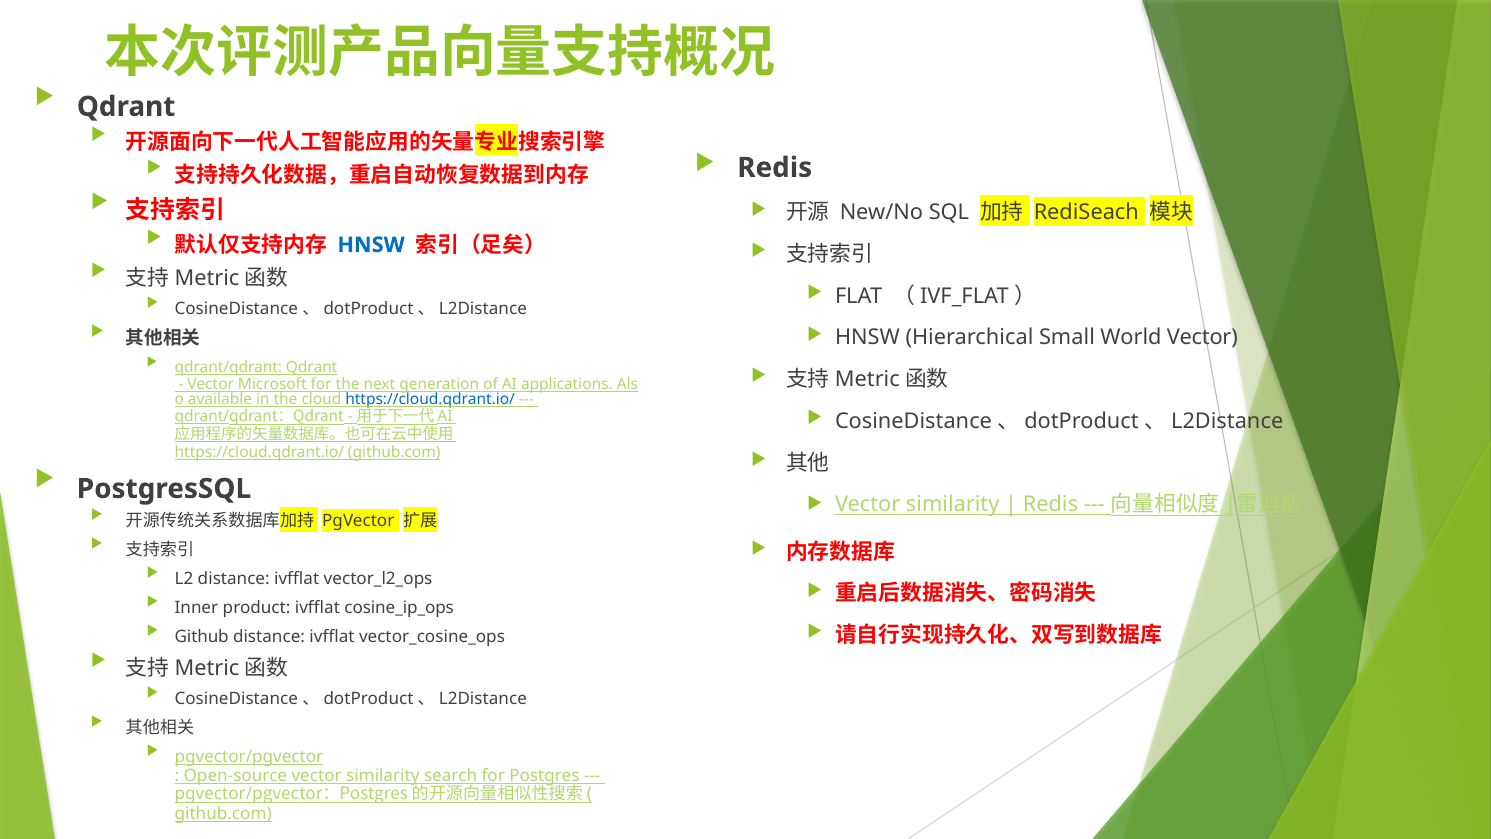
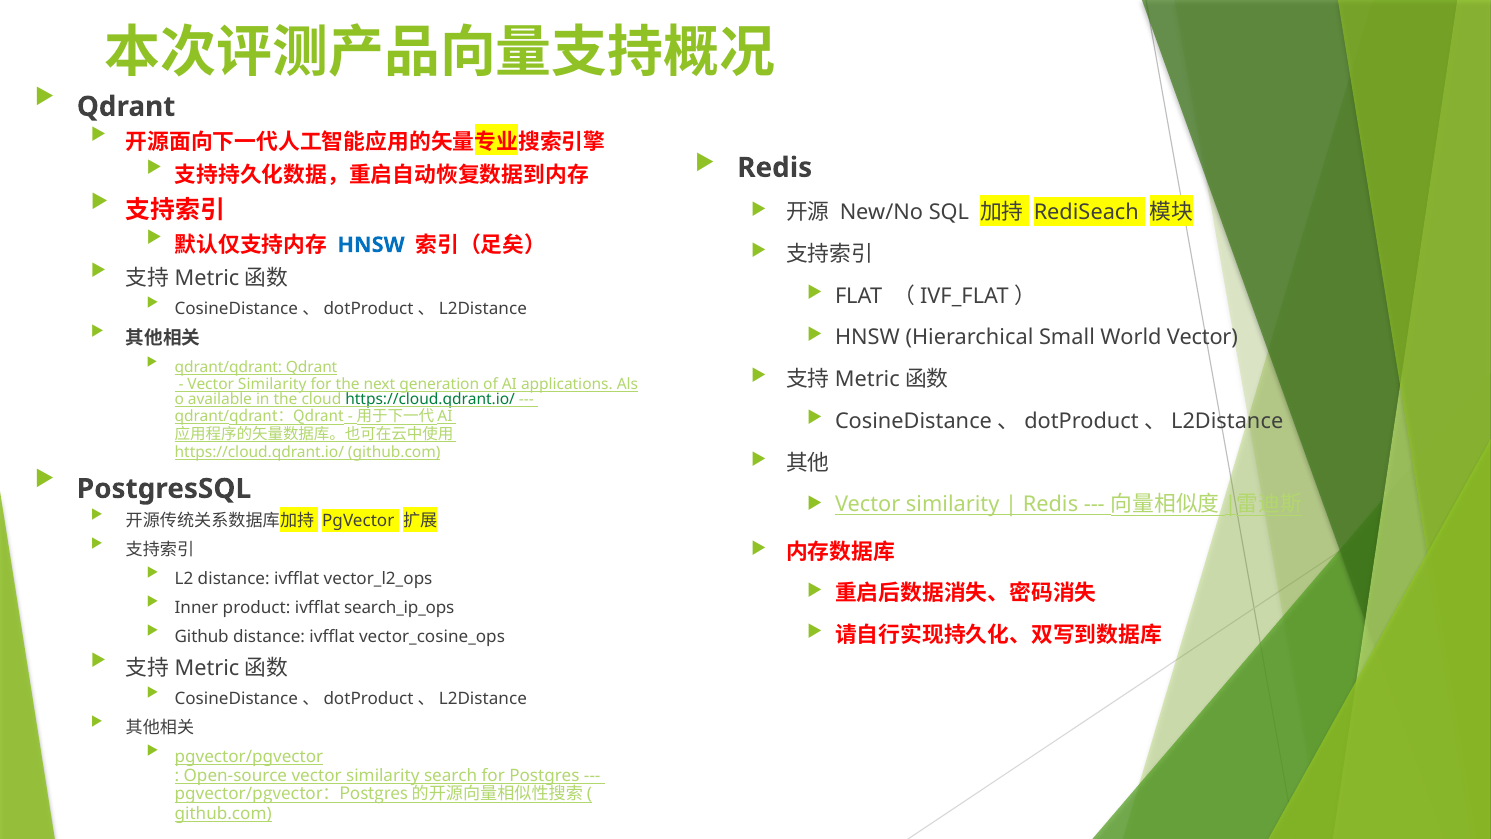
Microsoft at (272, 384): Microsoft -> Similarity
https://cloud.qdrant.io/ at (430, 400) colour: blue -> green
cosine_ip_ops: cosine_ip_ops -> search_ip_ops
